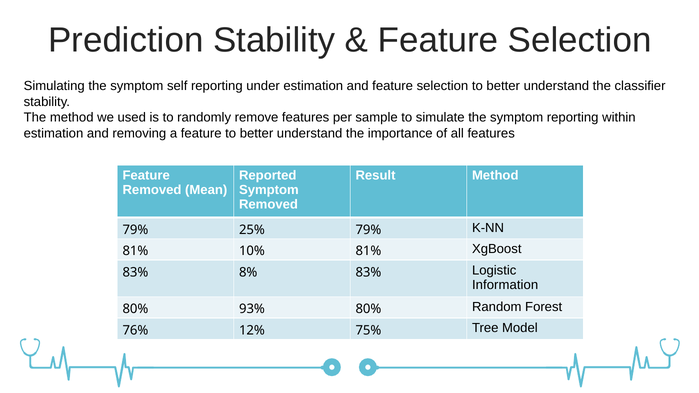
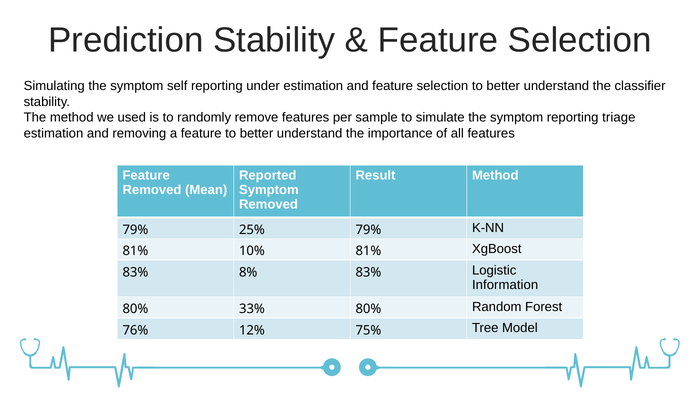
within: within -> triage
93%: 93% -> 33%
